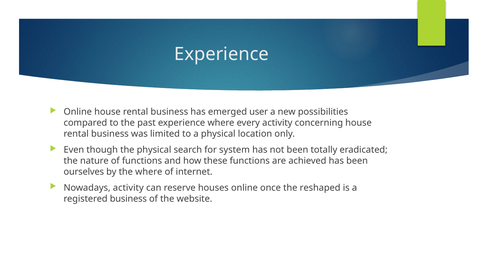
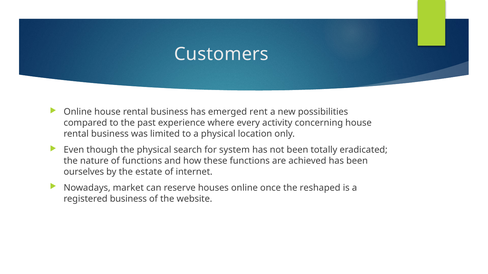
Experience at (222, 54): Experience -> Customers
user: user -> rent
the where: where -> estate
Nowadays activity: activity -> market
